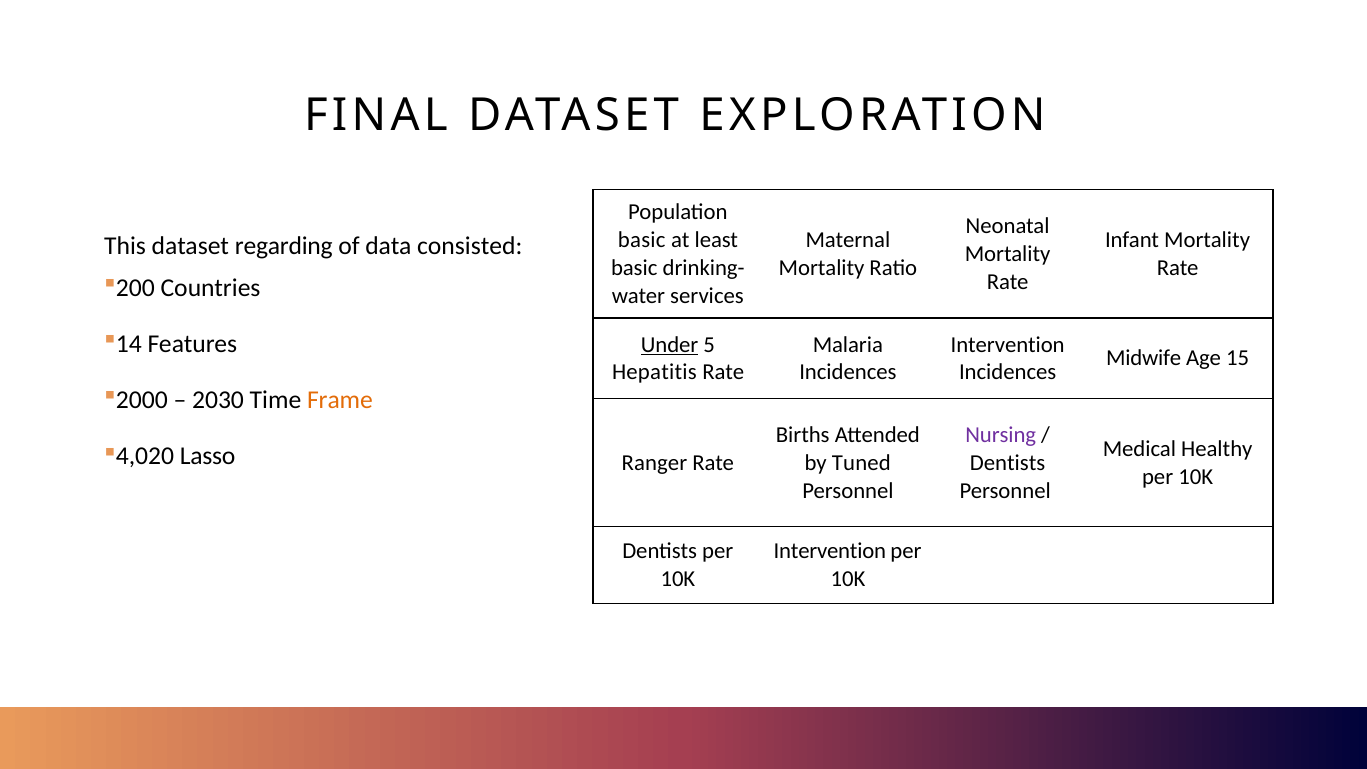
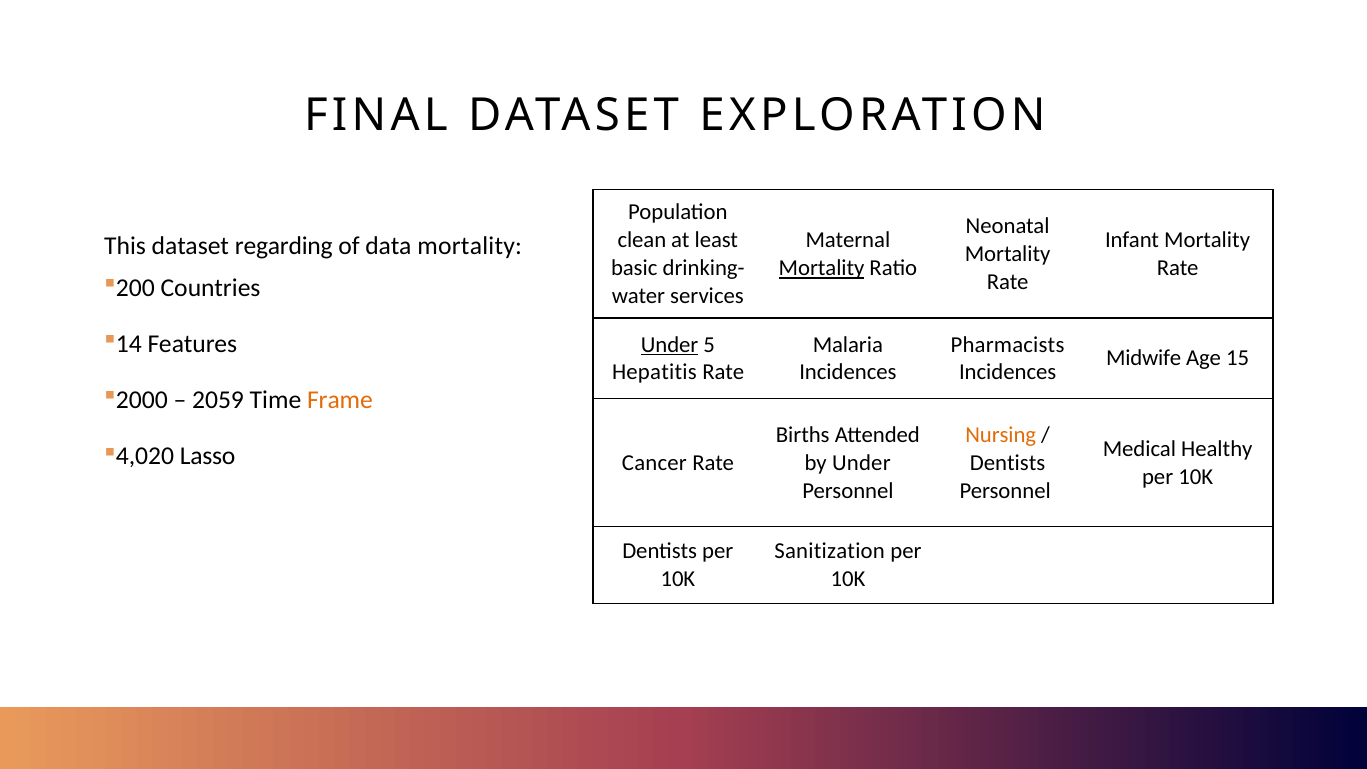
basic at (642, 240): basic -> clean
data consisted: consisted -> mortality
Mortality at (822, 268) underline: none -> present
Intervention at (1008, 344): Intervention -> Pharmacists
2030: 2030 -> 2059
Nursing colour: purple -> orange
Ranger: Ranger -> Cancer
by Tuned: Tuned -> Under
Intervention at (830, 551): Intervention -> Sanitization
